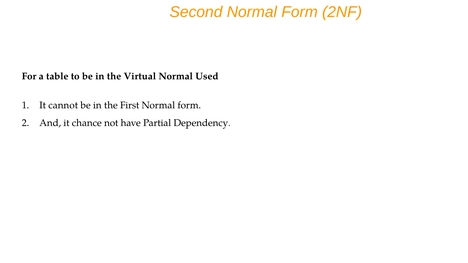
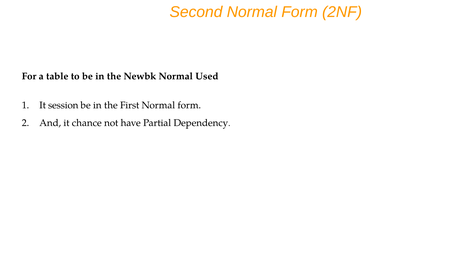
Virtual: Virtual -> Newbk
cannot: cannot -> session
